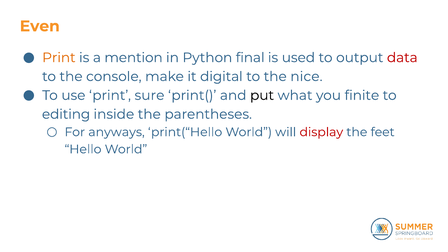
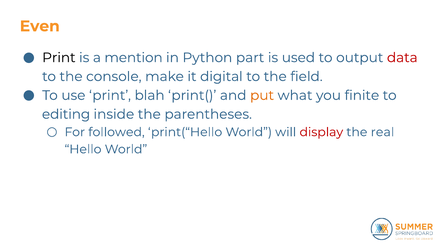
Print at (59, 58) colour: orange -> black
final: final -> part
nice: nice -> field
sure: sure -> blah
put colour: black -> orange
anyways: anyways -> followed
feet: feet -> real
